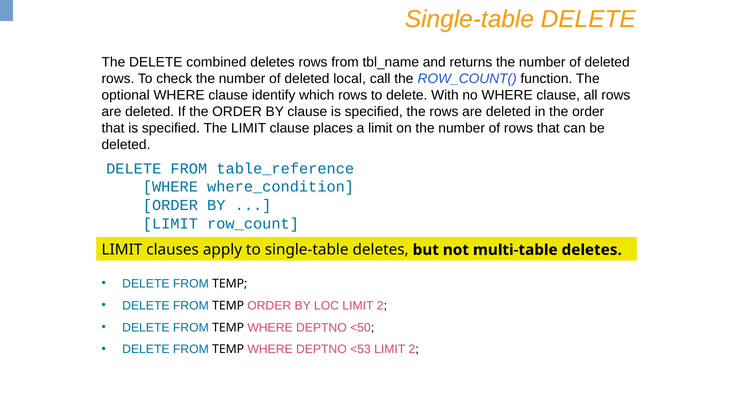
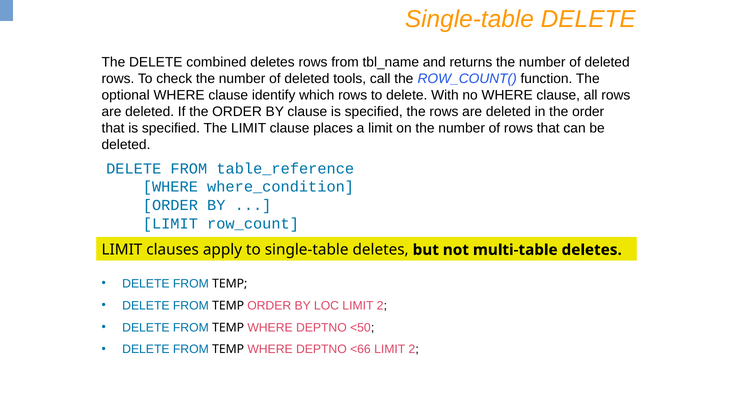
local: local -> tools
<53: <53 -> <66
